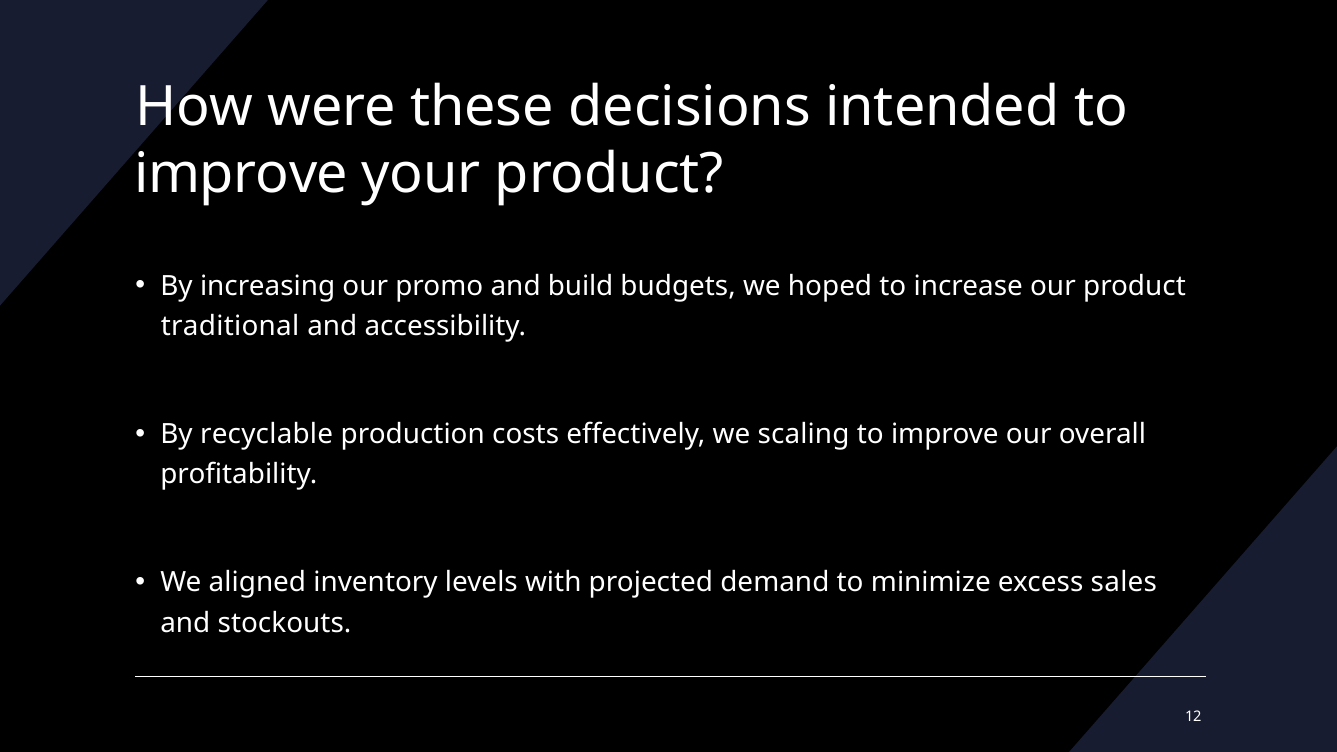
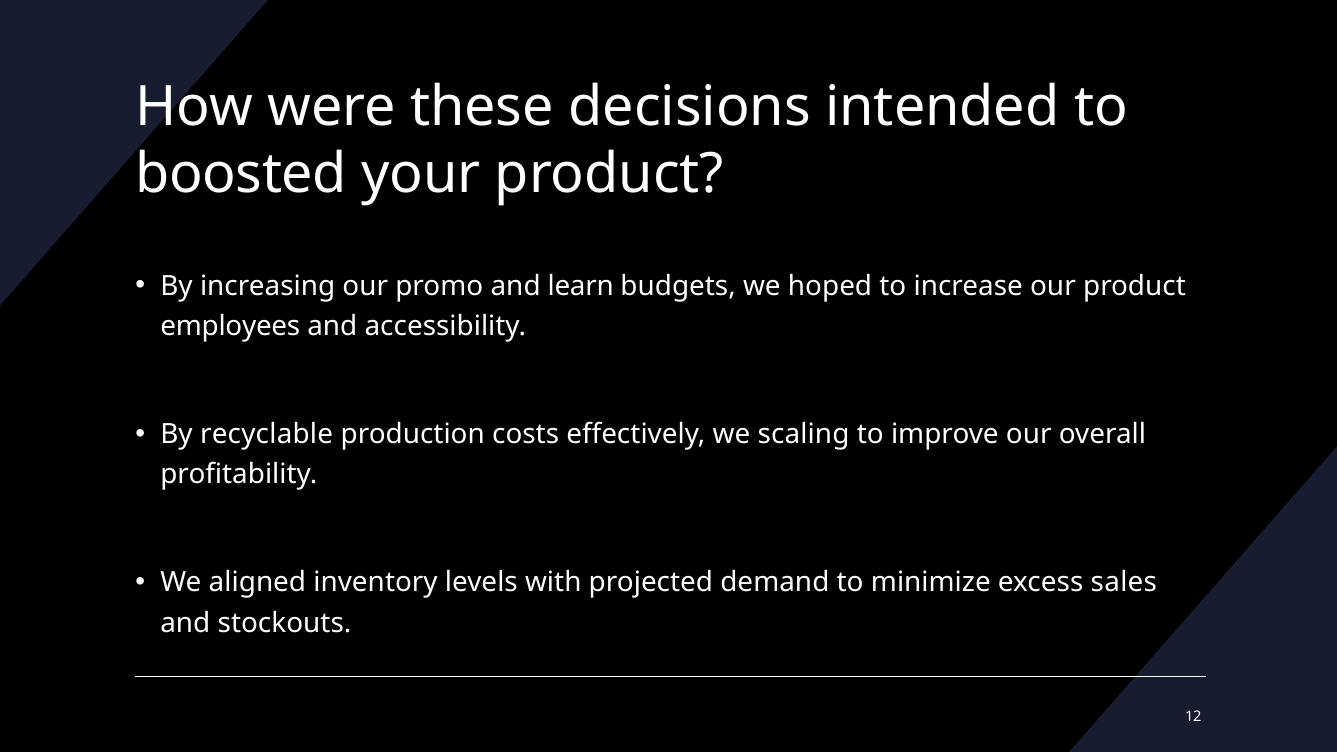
improve at (241, 174): improve -> boosted
build: build -> learn
traditional: traditional -> employees
